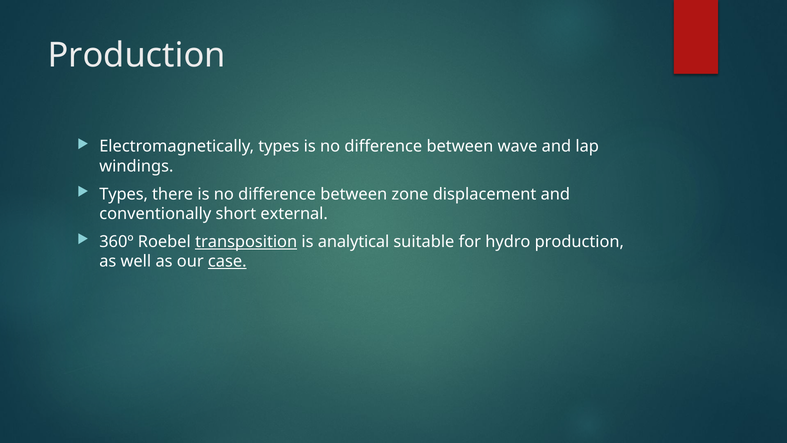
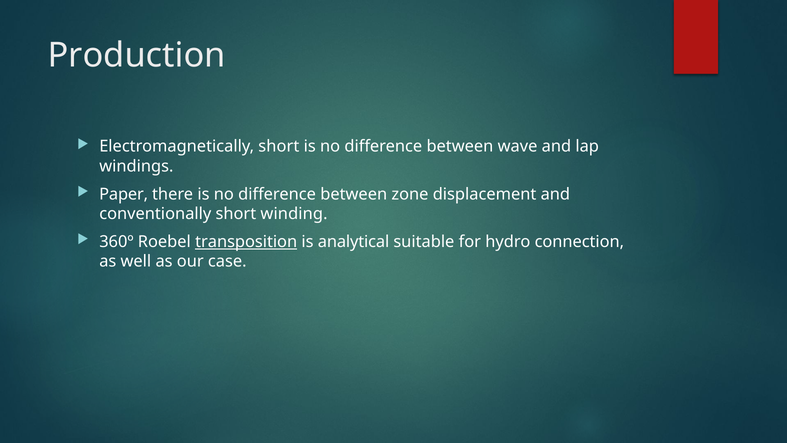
Electromagnetically types: types -> short
Types at (124, 194): Types -> Paper
external: external -> winding
hydro production: production -> connection
case underline: present -> none
